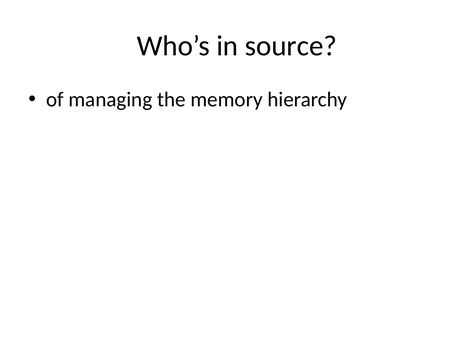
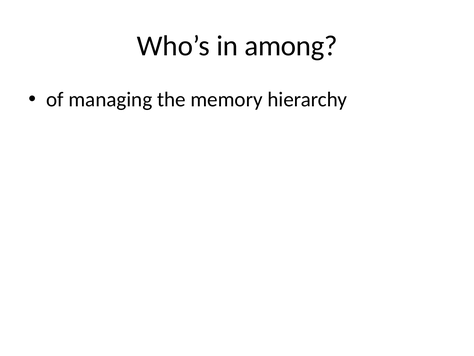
source: source -> among
